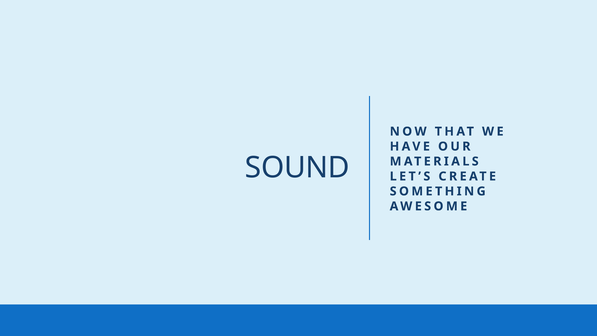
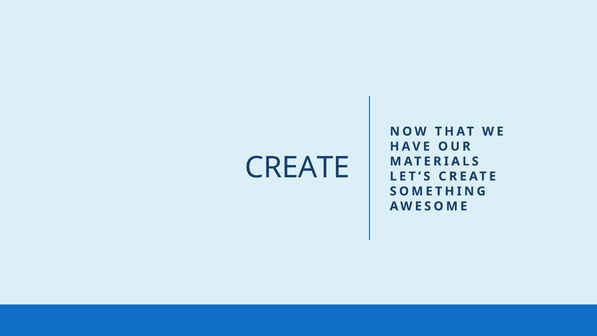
SOUND at (297, 168): SOUND -> CREATE
